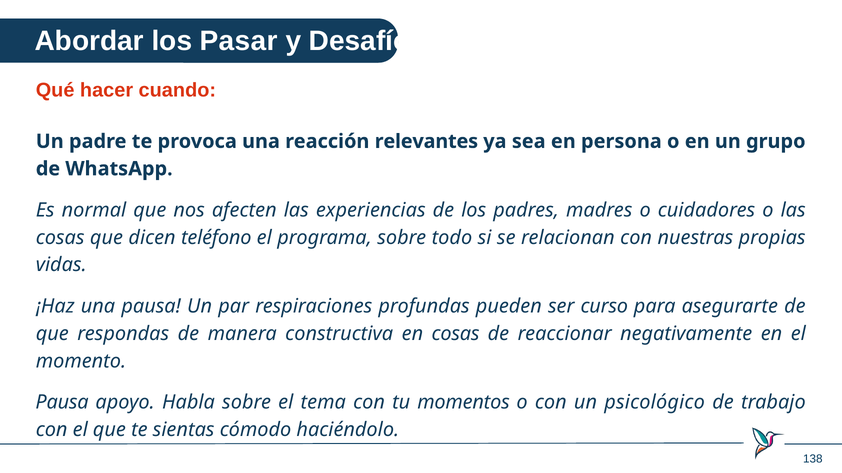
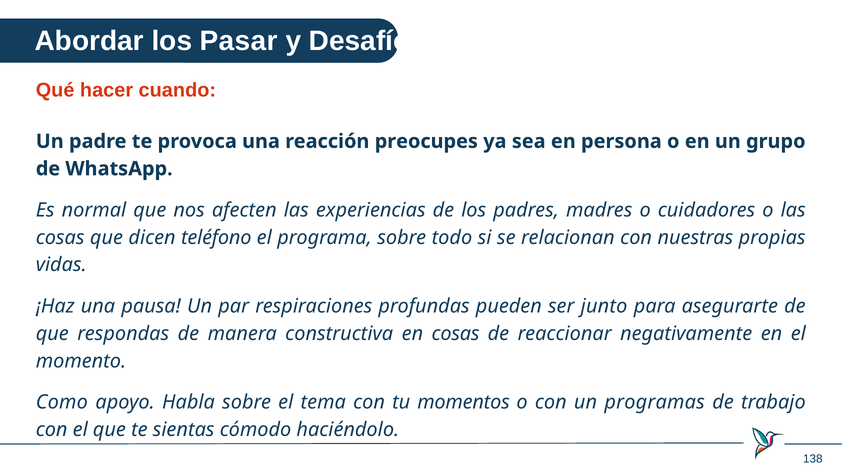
relevantes: relevantes -> preocupes
curso: curso -> junto
Pausa at (62, 403): Pausa -> Como
psicológico: psicológico -> programas
